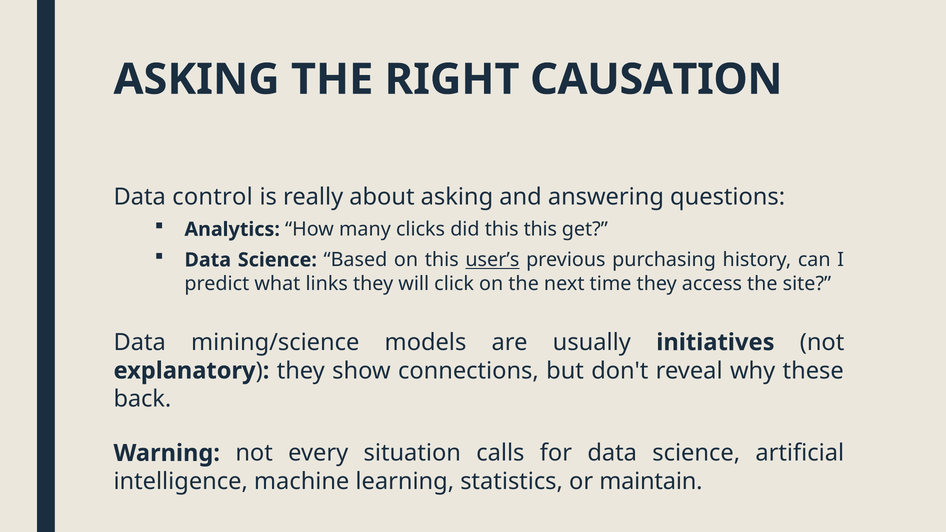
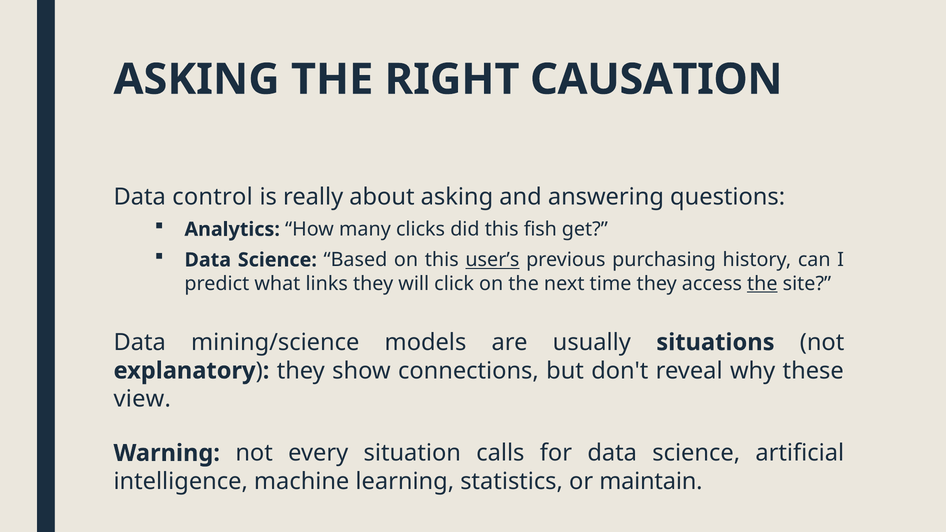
this this: this -> fish
the at (762, 284) underline: none -> present
initiatives: initiatives -> situations
back: back -> view
